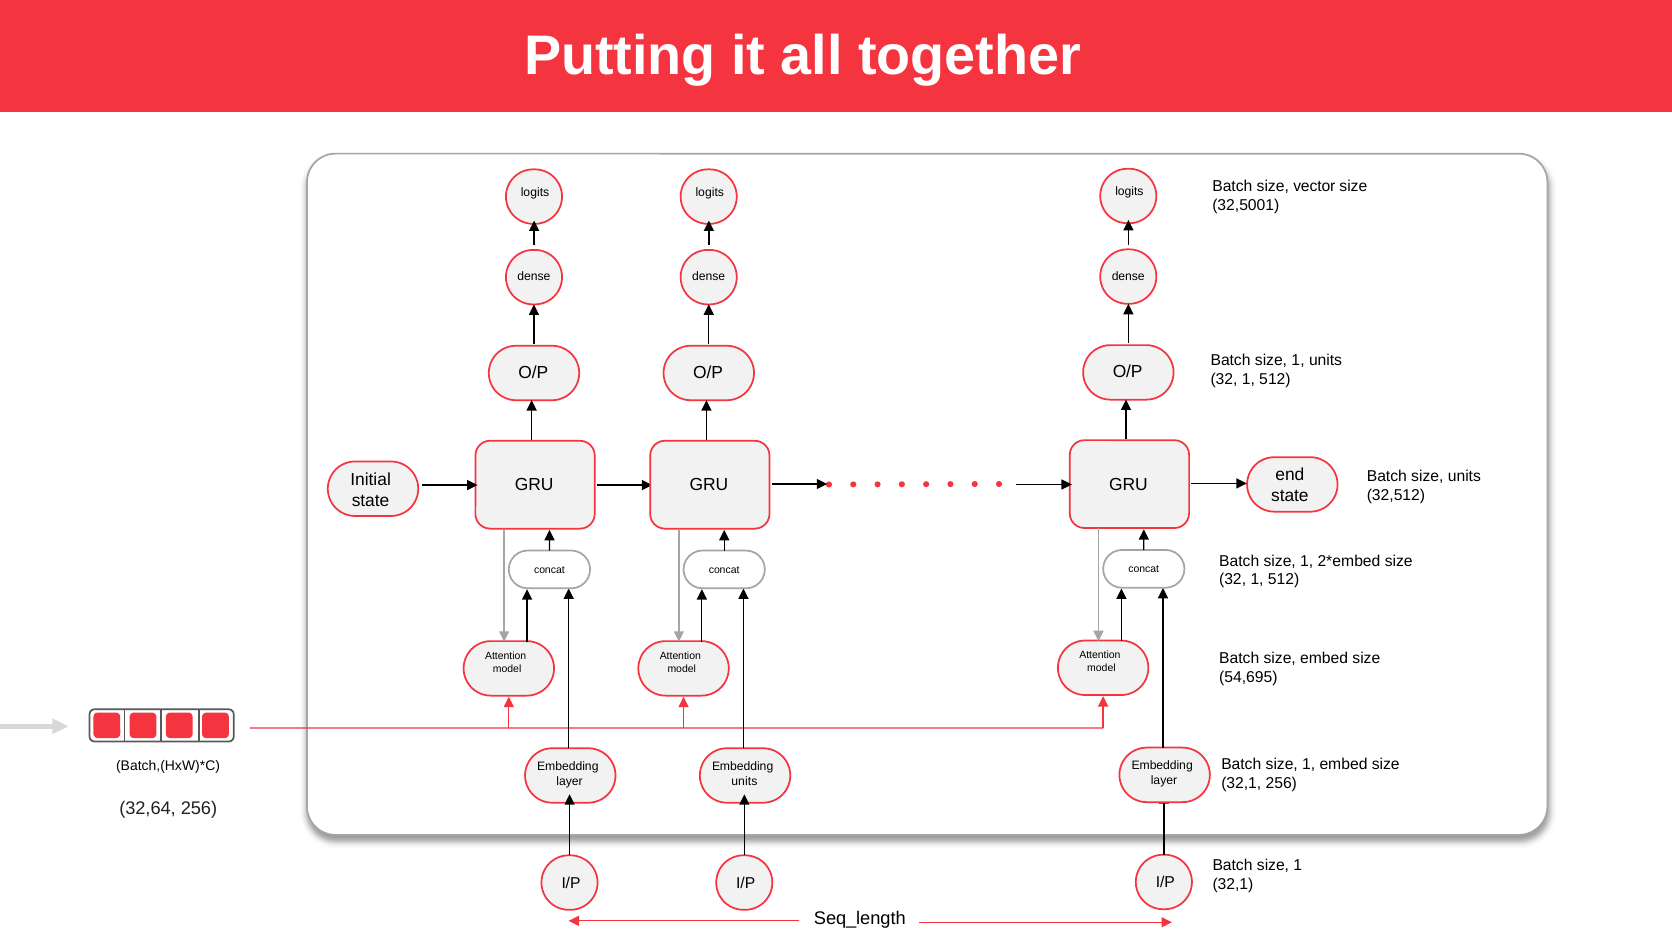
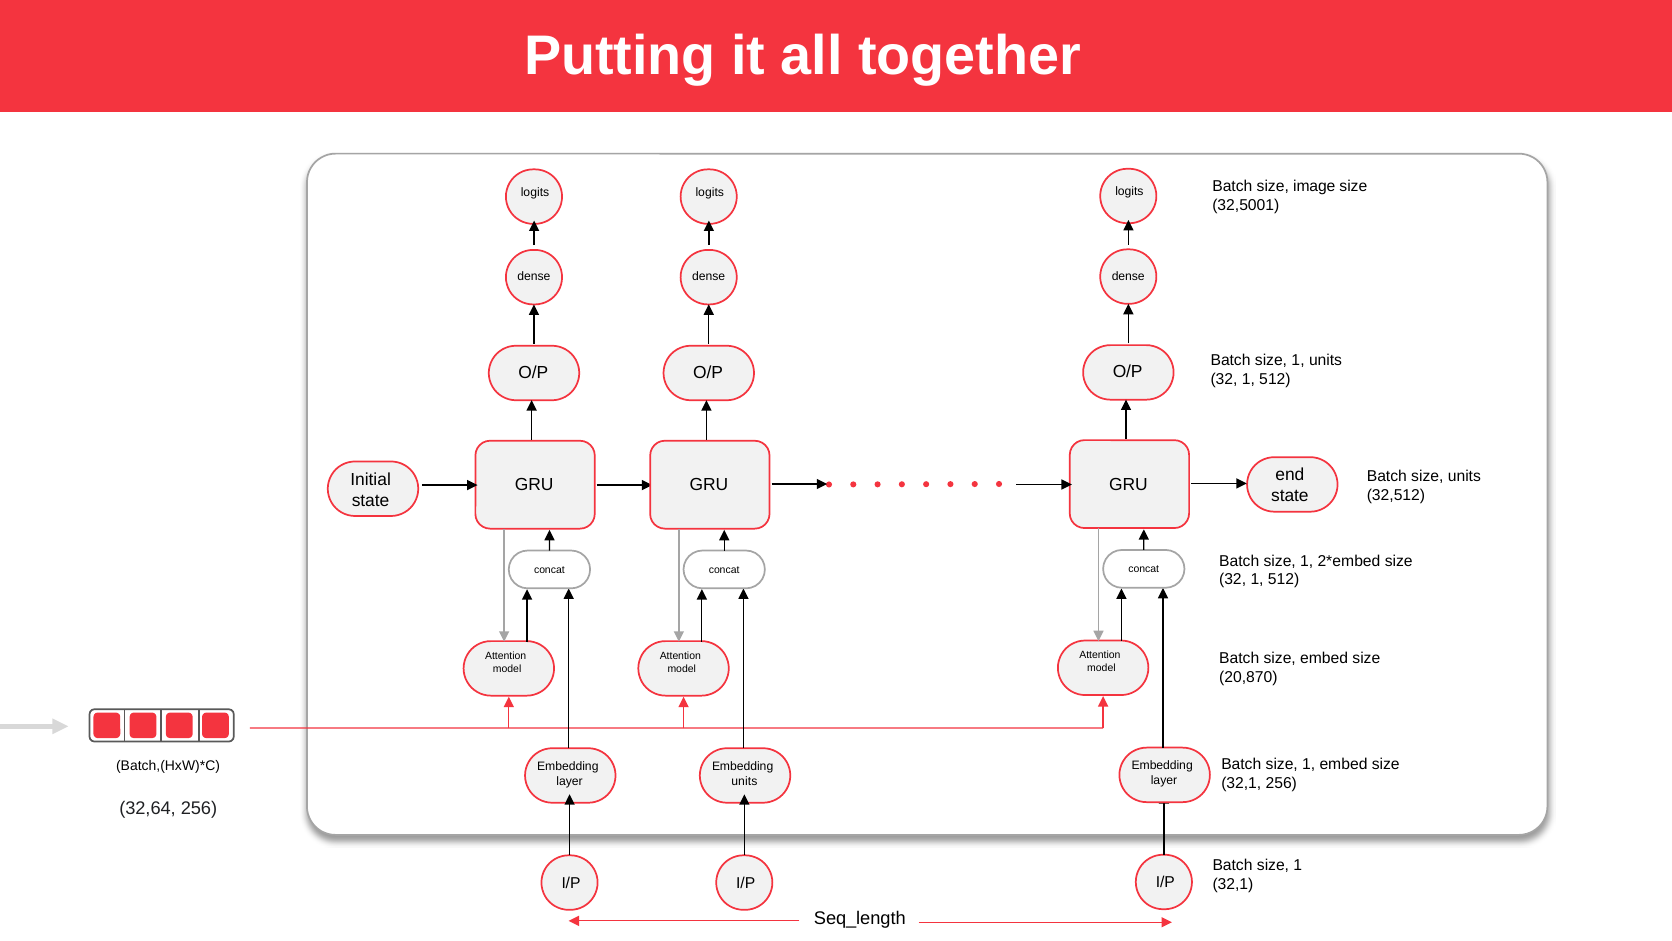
vector: vector -> image
54,695: 54,695 -> 20,870
